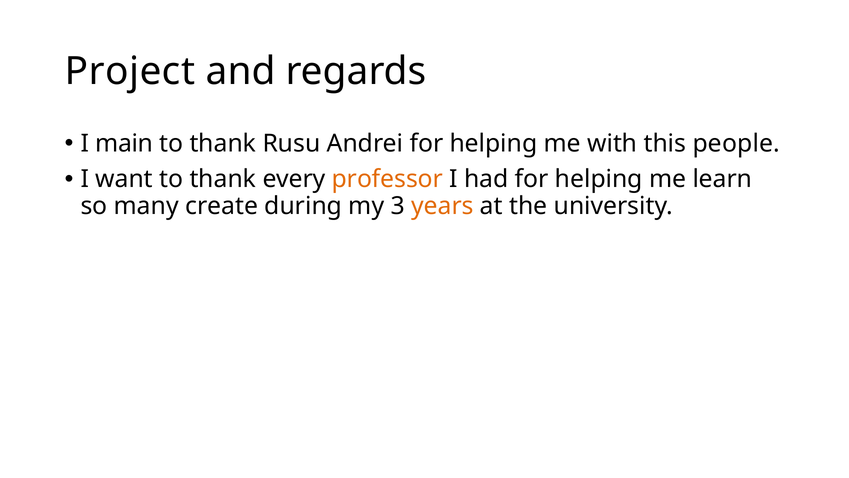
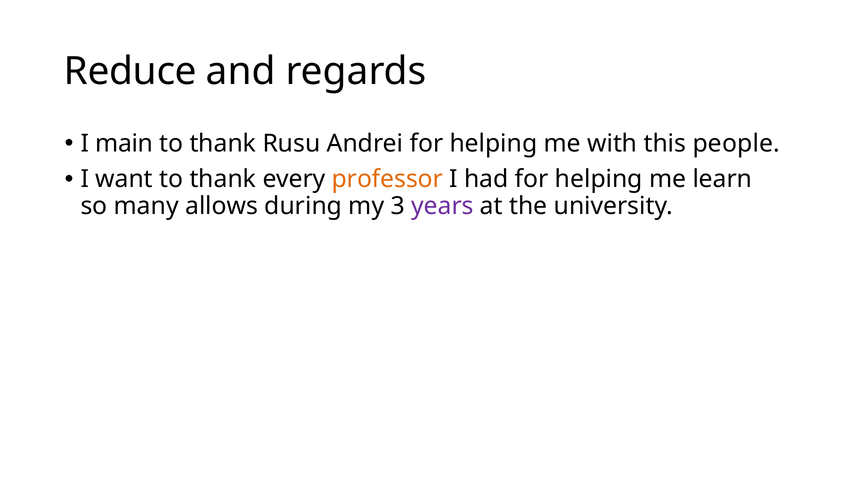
Project: Project -> Reduce
create: create -> allows
years colour: orange -> purple
